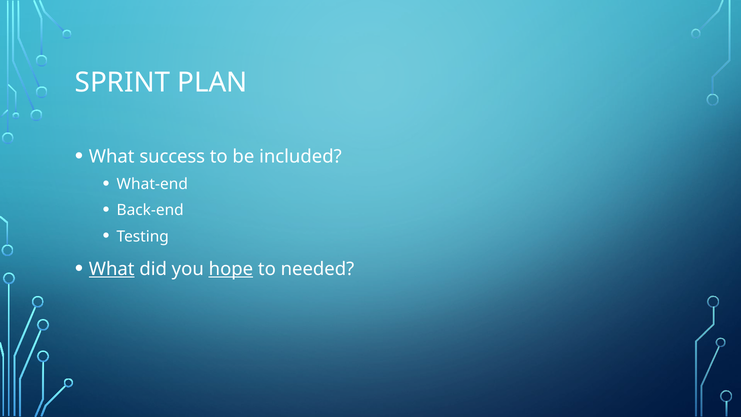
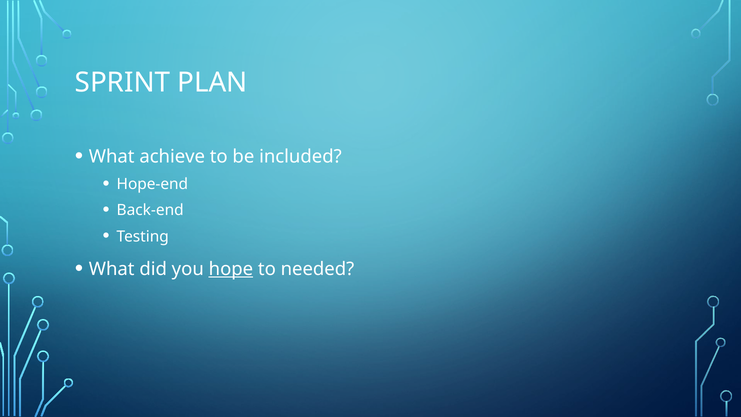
success: success -> achieve
What-end: What-end -> Hope-end
What at (112, 269) underline: present -> none
